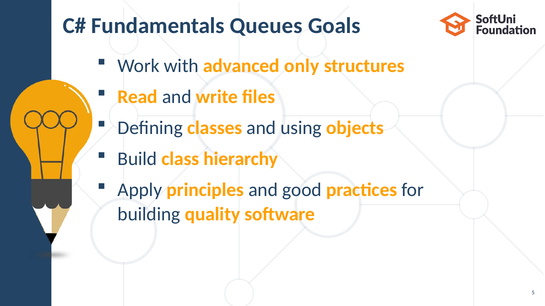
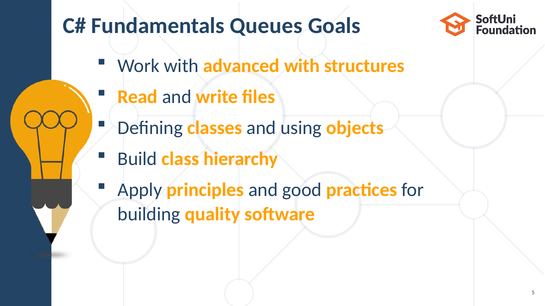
advanced only: only -> with
